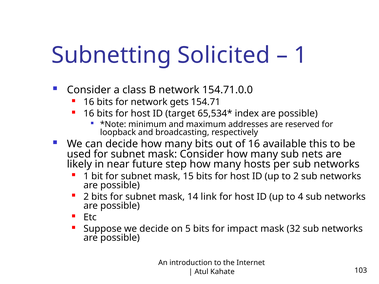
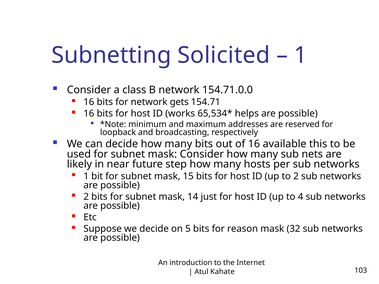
target: target -> works
index: index -> helps
link: link -> just
impact: impact -> reason
